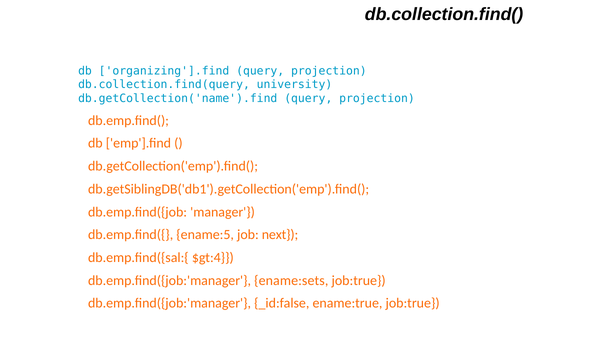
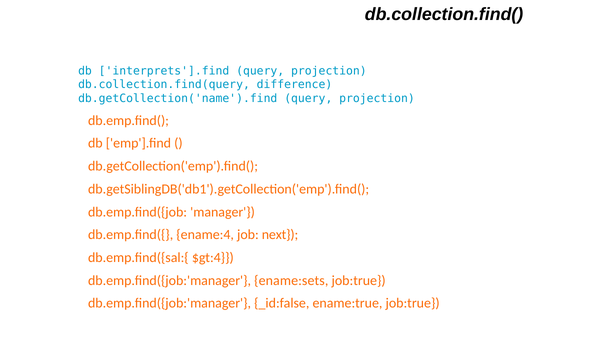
organizing'].find: organizing'].find -> interprets'].find
university: university -> difference
ename:5: ename:5 -> ename:4
